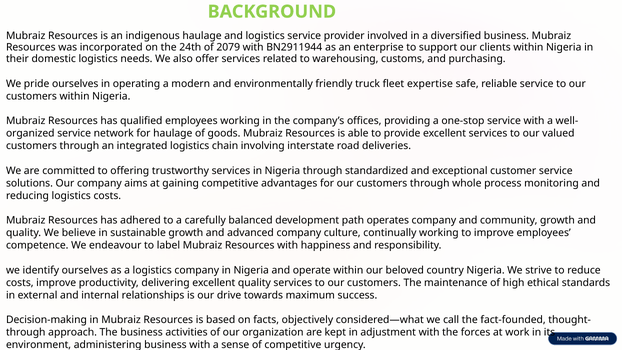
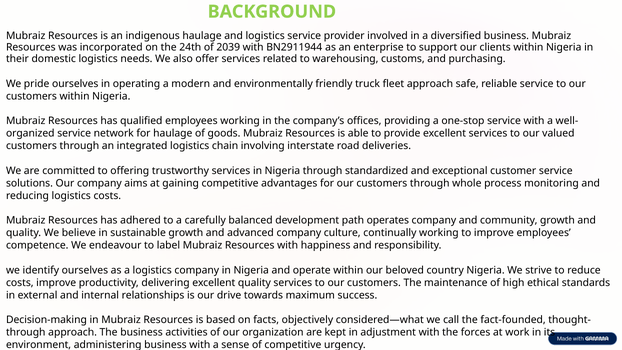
2079: 2079 -> 2039
fleet expertise: expertise -> approach
